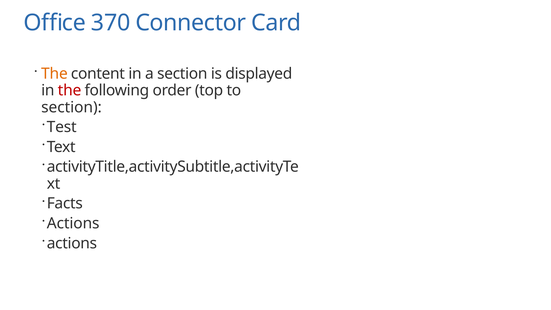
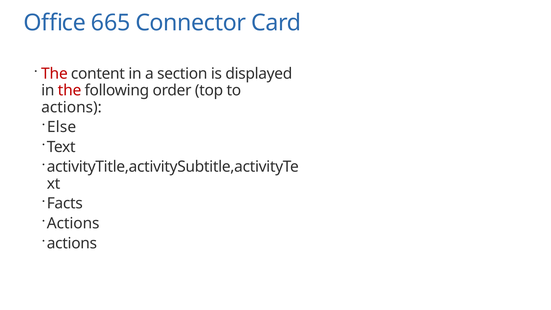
370: 370 -> 665
The at (54, 74) colour: orange -> red
section at (71, 107): section -> actions
Test: Test -> Else
